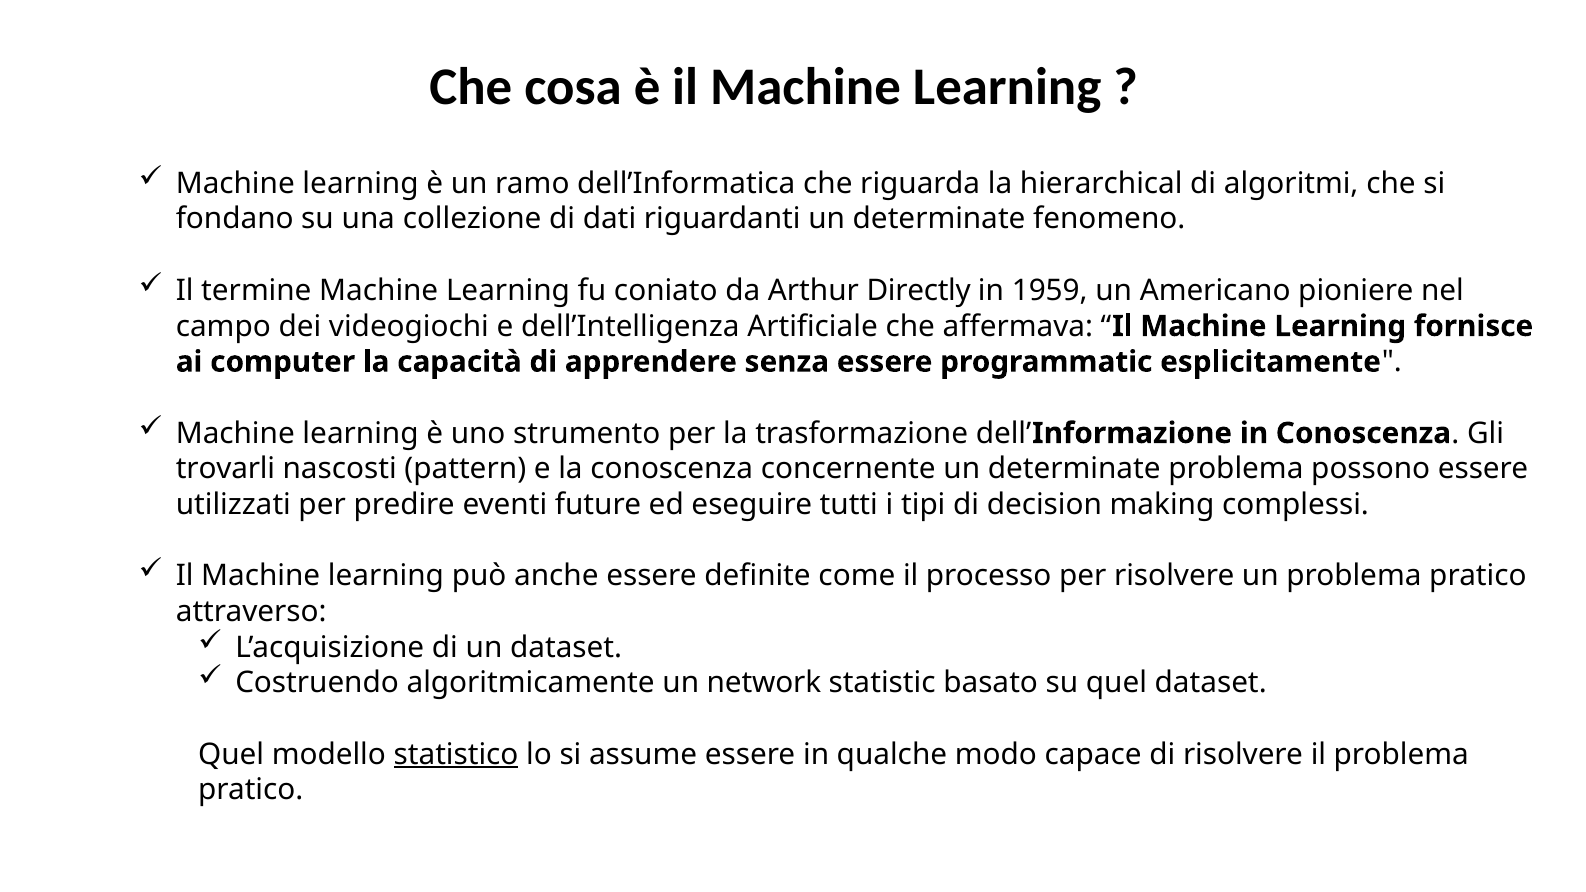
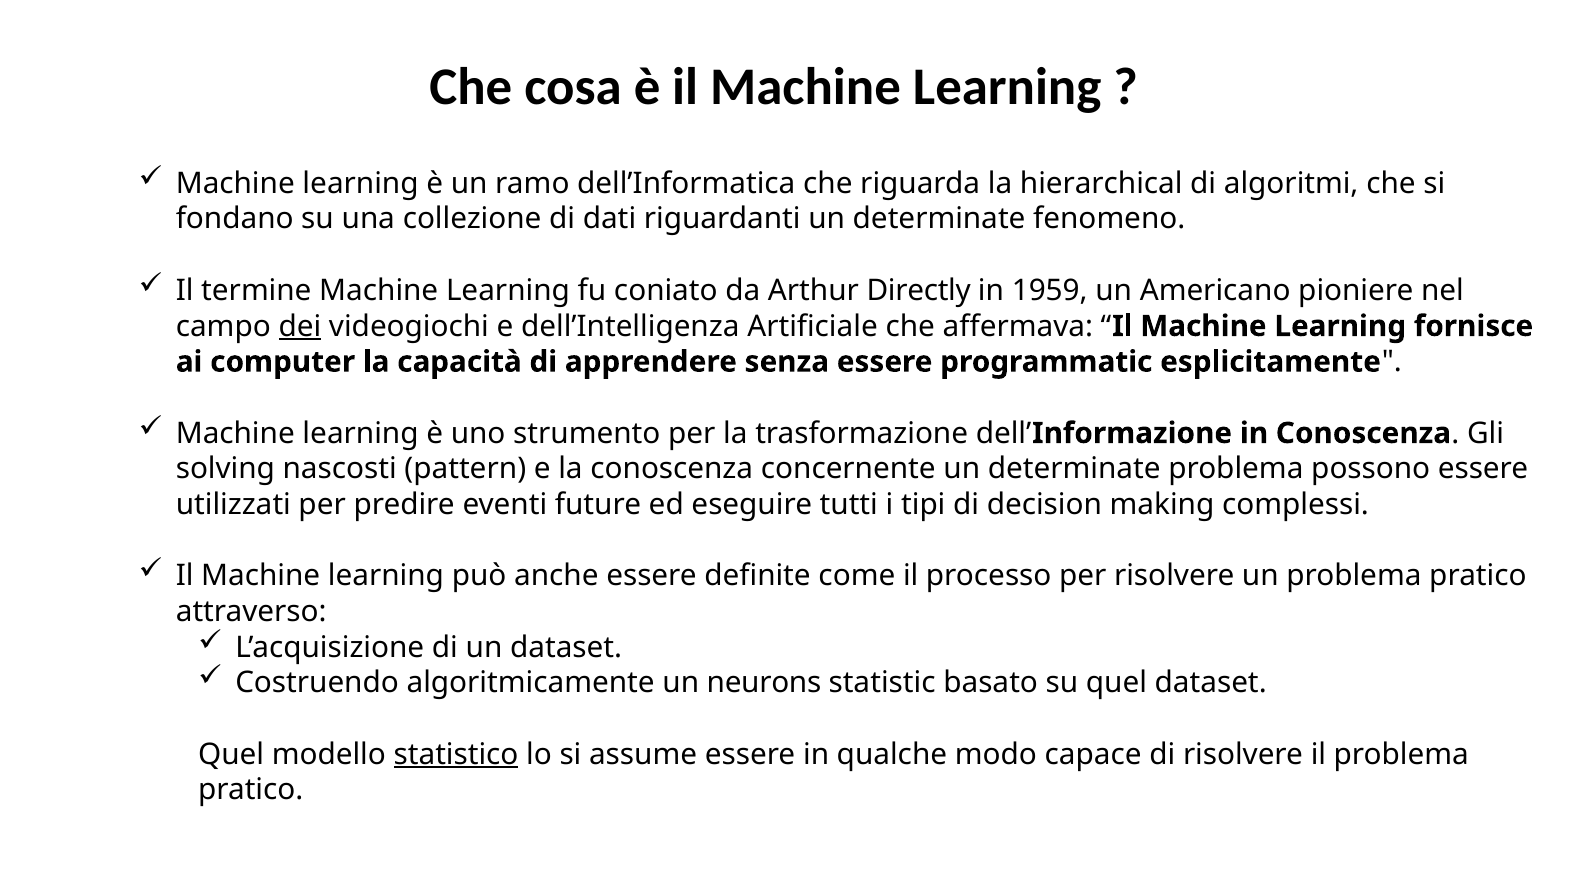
dei underline: none -> present
trovarli: trovarli -> solving
network: network -> neurons
